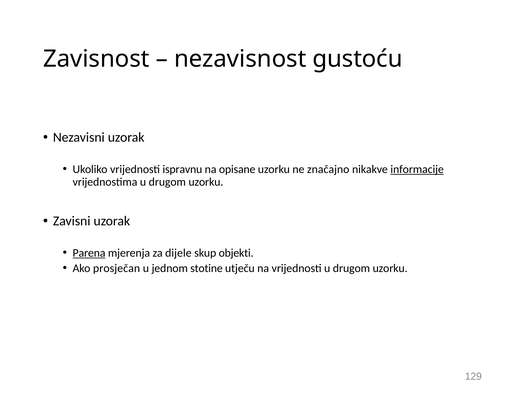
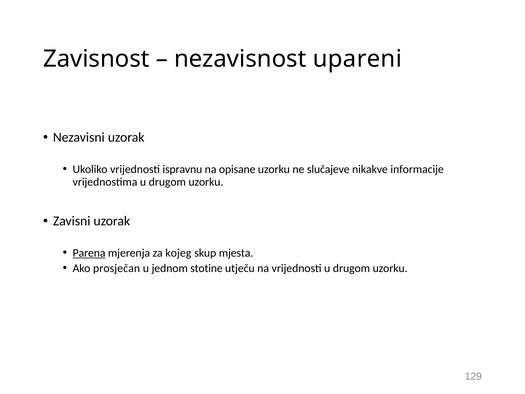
gustoću: gustoću -> upareni
značajno: značajno -> slučajeve
informacije underline: present -> none
dijele: dijele -> kojeg
objekti: objekti -> mjesta
